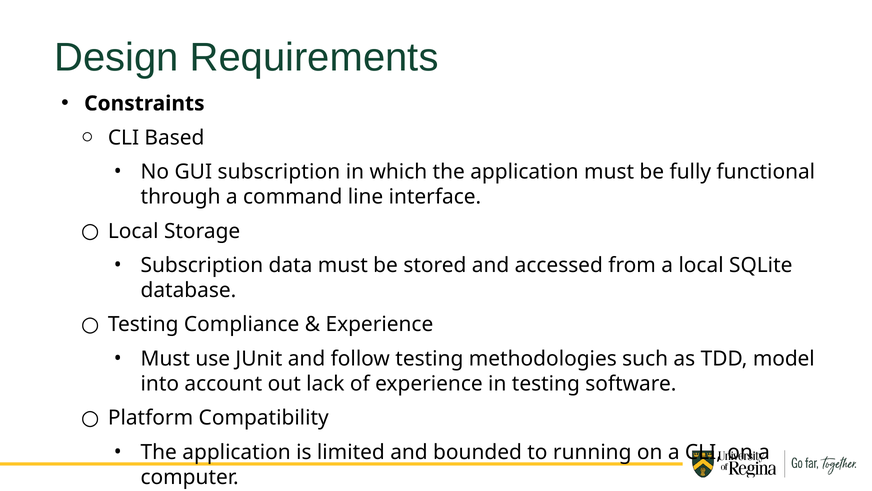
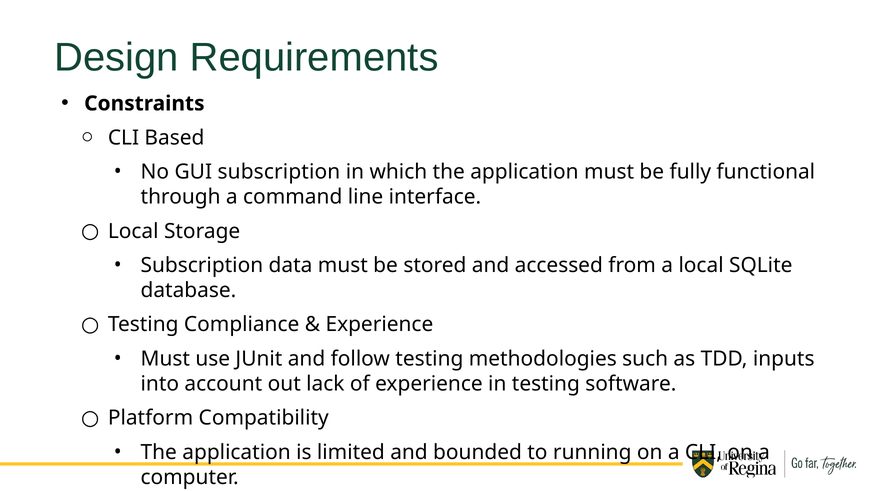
model: model -> inputs
